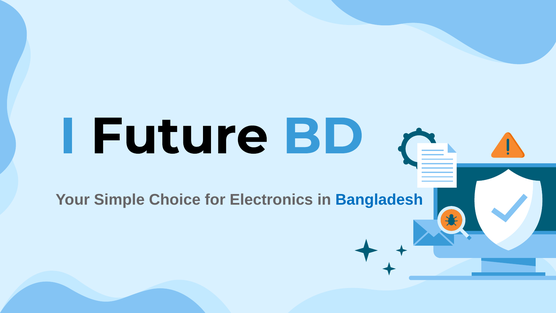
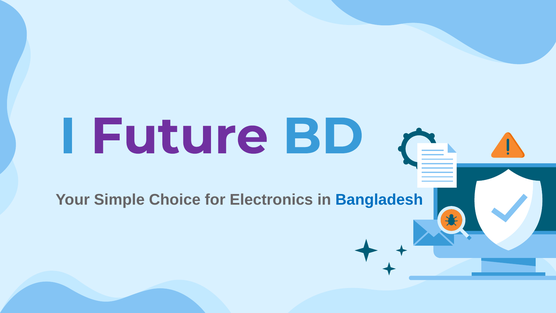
Future colour: black -> purple
